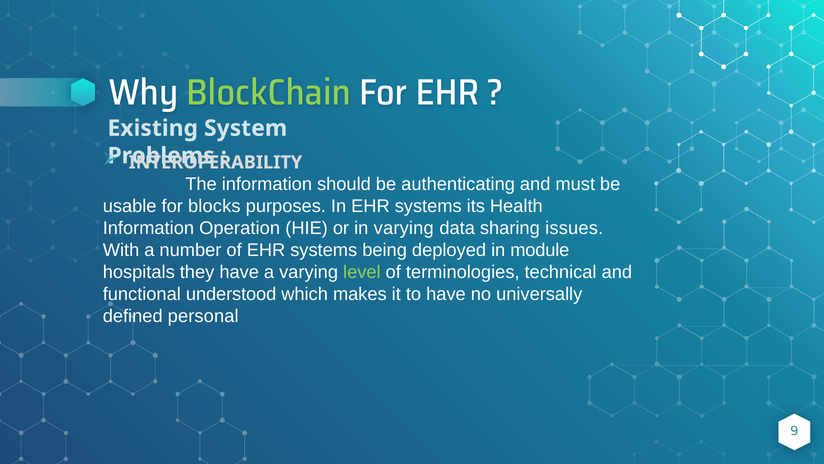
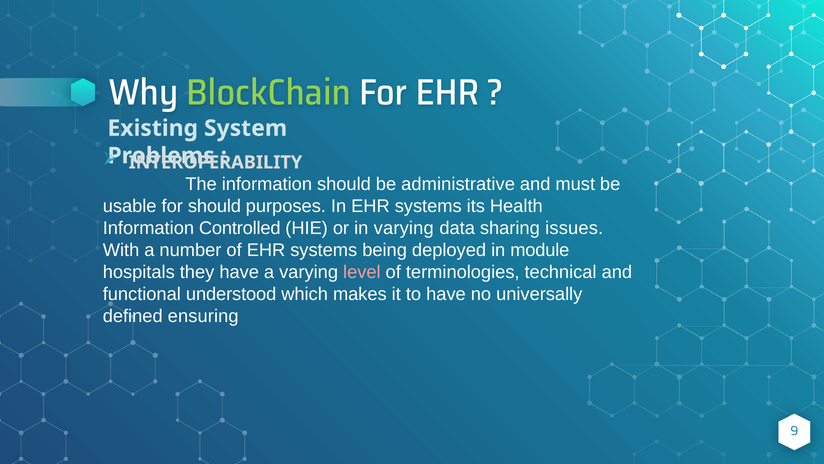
authenticating: authenticating -> administrative
for blocks: blocks -> should
Operation: Operation -> Controlled
level colour: light green -> pink
personal: personal -> ensuring
